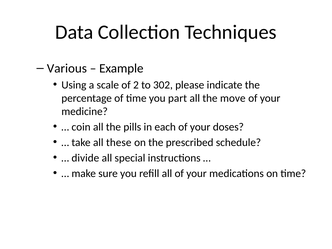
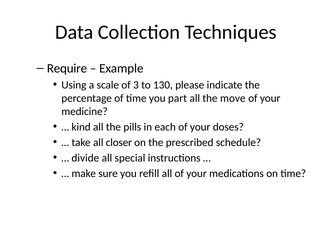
Various: Various -> Require
2: 2 -> 3
302: 302 -> 130
coin: coin -> kind
these: these -> closer
